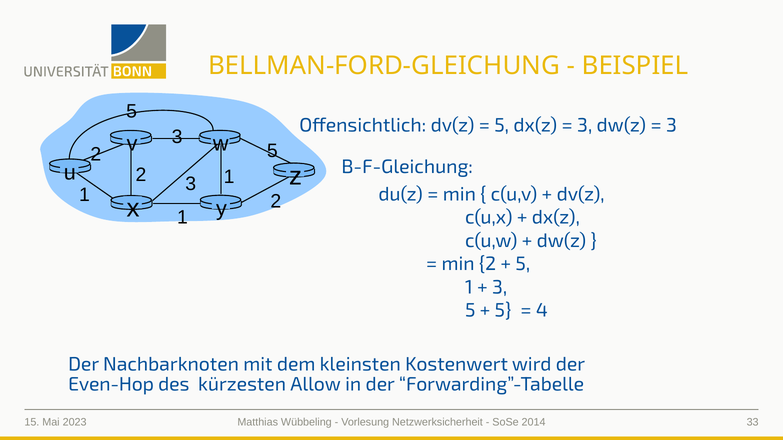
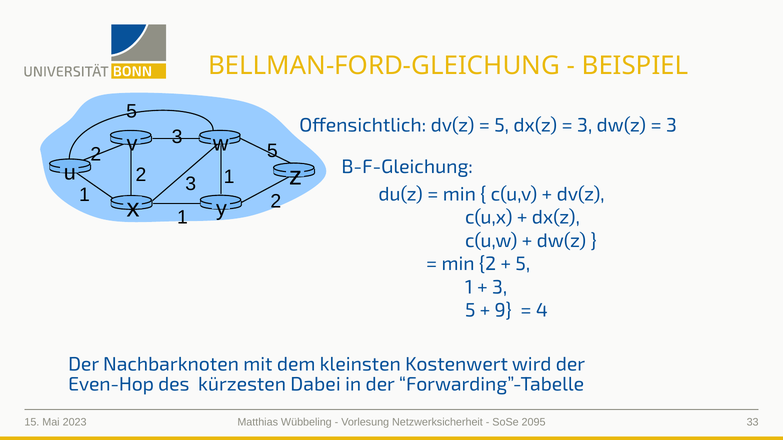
5 at (503, 311): 5 -> 9
Allow: Allow -> Dabei
2014: 2014 -> 2095
